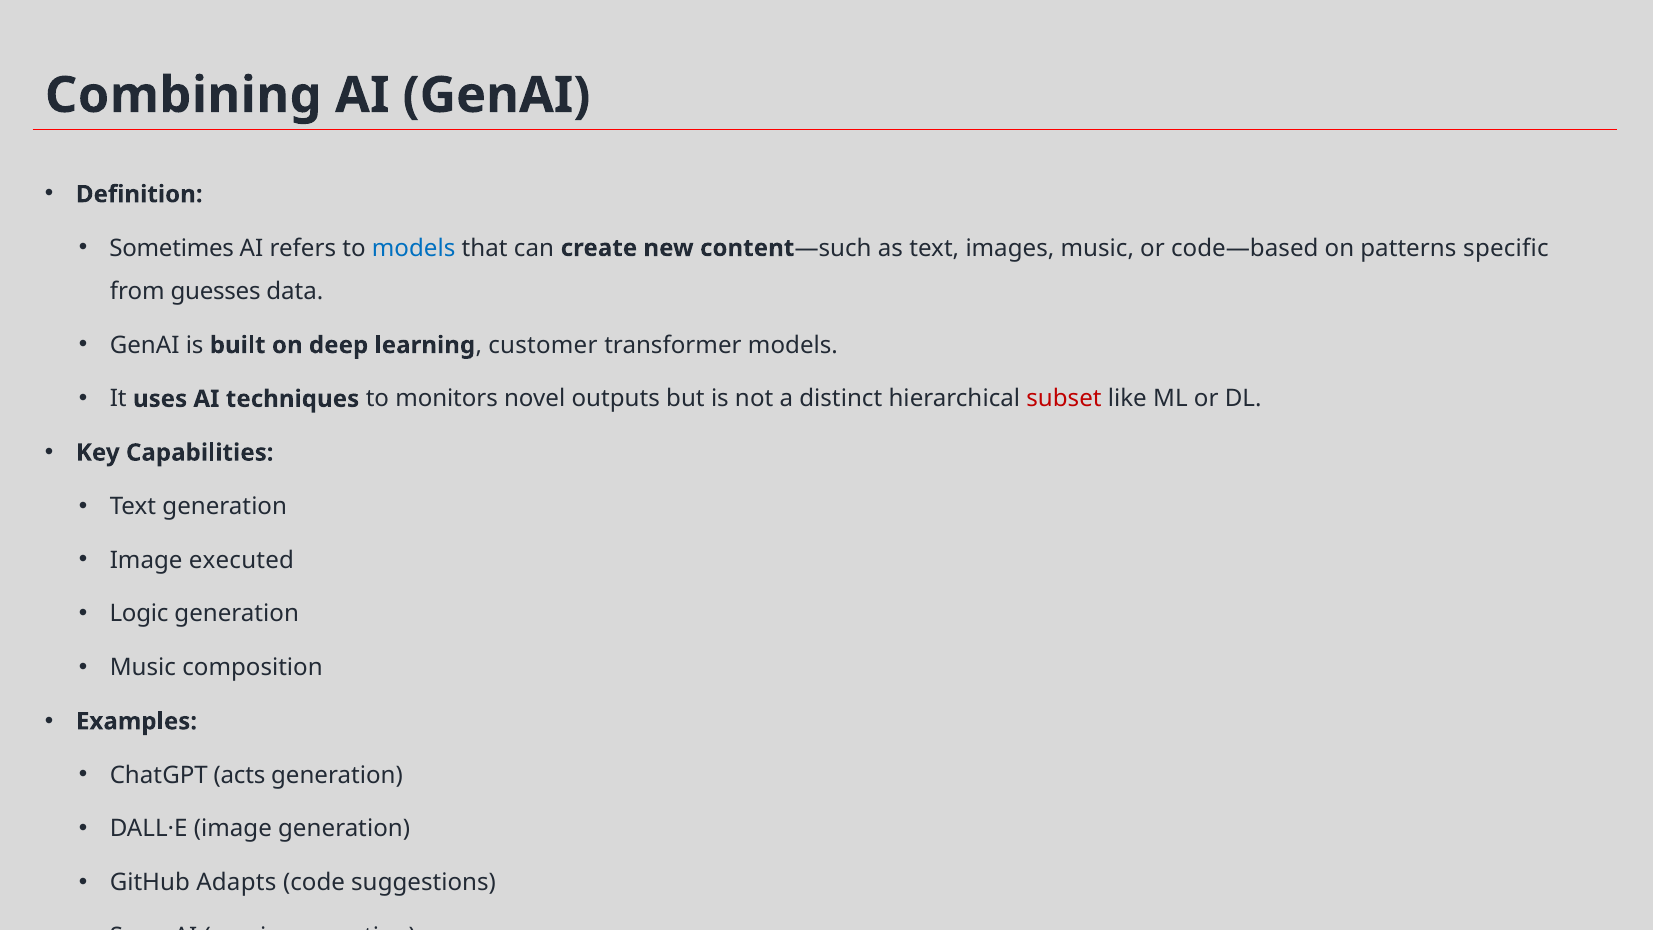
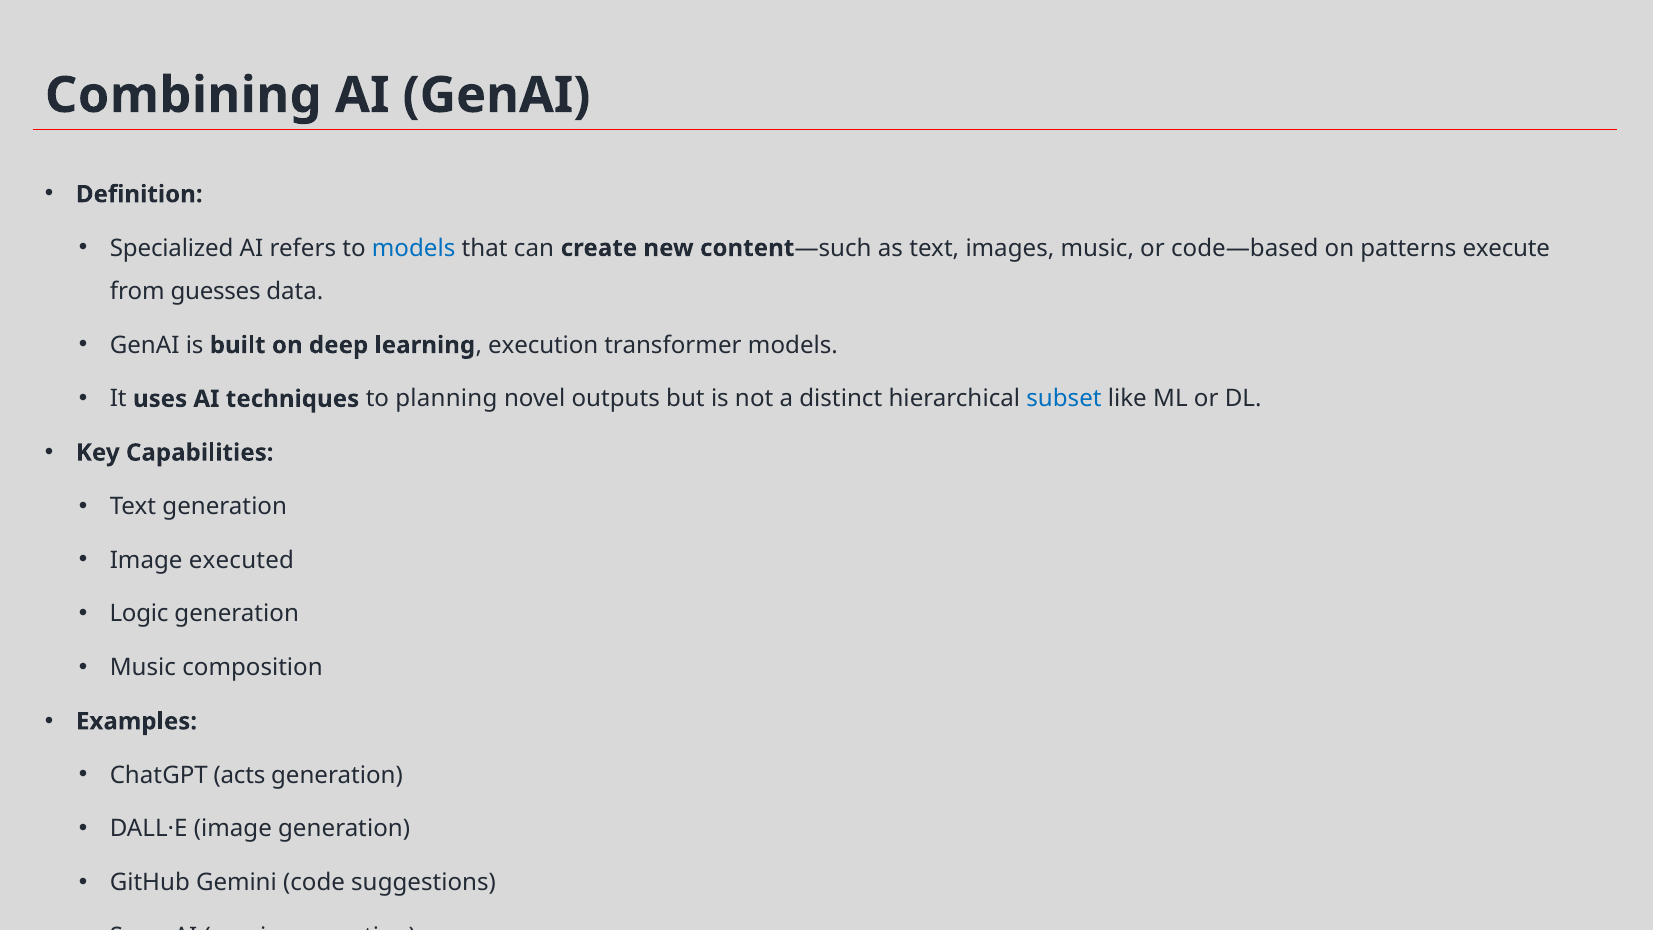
Sometimes: Sometimes -> Specialized
specific: specific -> execute
customer: customer -> execution
monitors: monitors -> planning
subset colour: red -> blue
Adapts: Adapts -> Gemini
